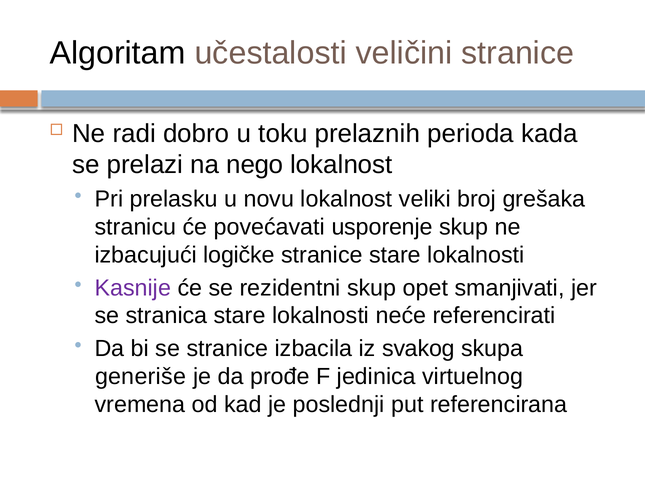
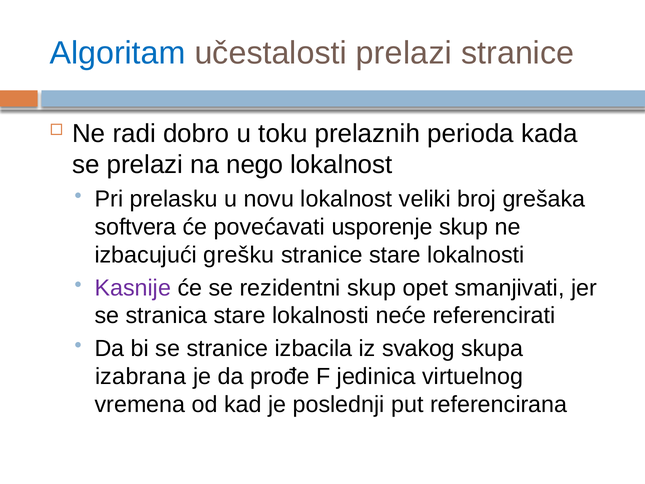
Algoritam colour: black -> blue
učestalosti veličini: veličini -> prelazi
stranicu: stranicu -> softvera
logičke: logičke -> grešku
generiše: generiše -> izabrana
